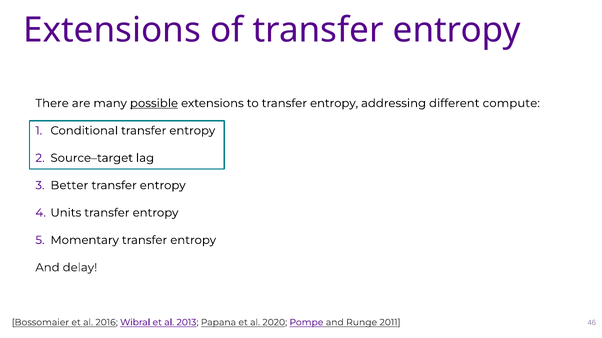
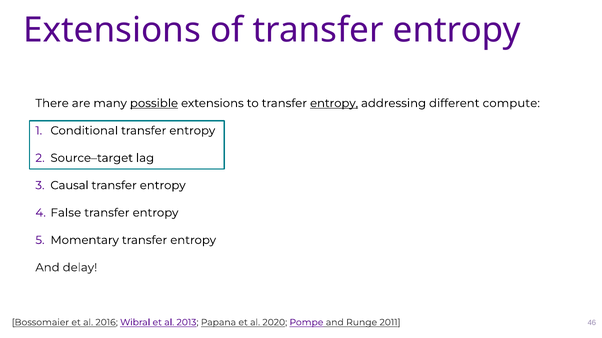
entropy at (334, 103) underline: none -> present
Better: Better -> Causal
Units: Units -> False
